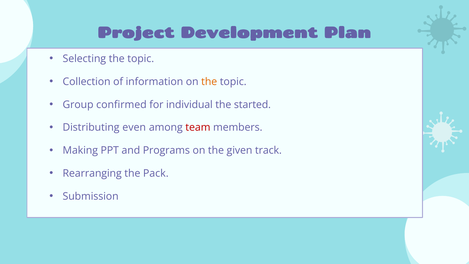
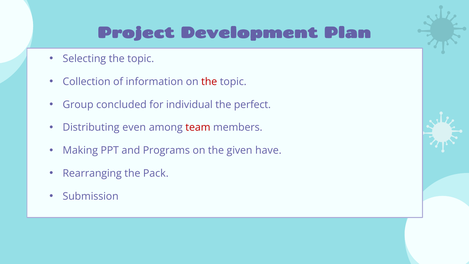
the at (209, 82) colour: orange -> red
confirmed: confirmed -> concluded
started: started -> perfect
track: track -> have
